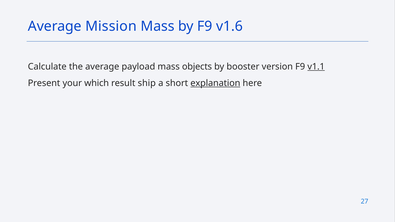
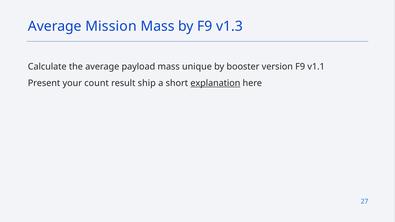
v1.6: v1.6 -> v1.3
objects: objects -> unique
v1.1 underline: present -> none
which: which -> count
